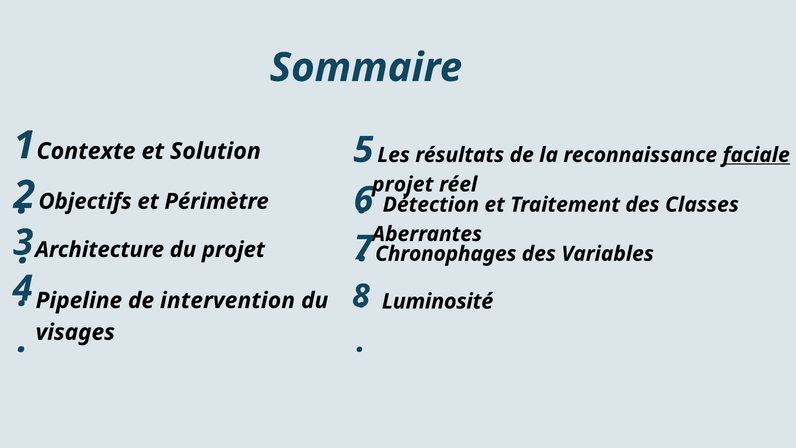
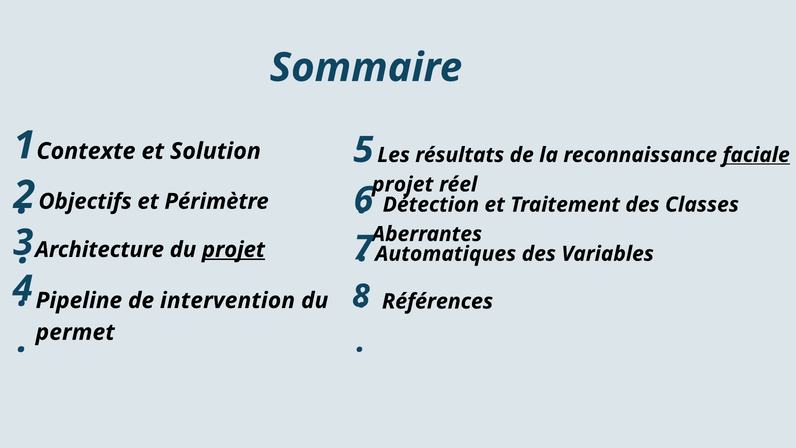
projet at (233, 250) underline: none -> present
Chronophages: Chronophages -> Automatiques
Luminosité: Luminosité -> Références
visages: visages -> permet
